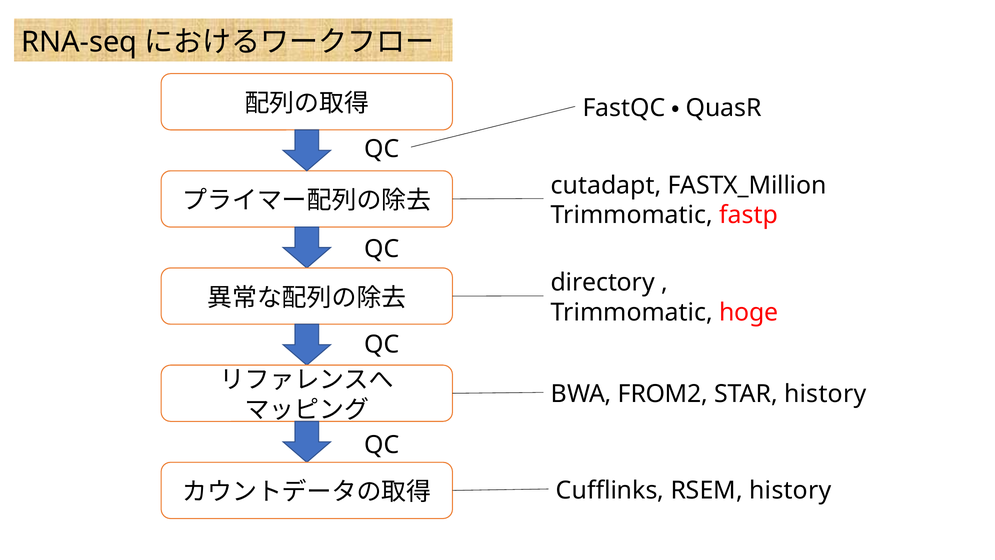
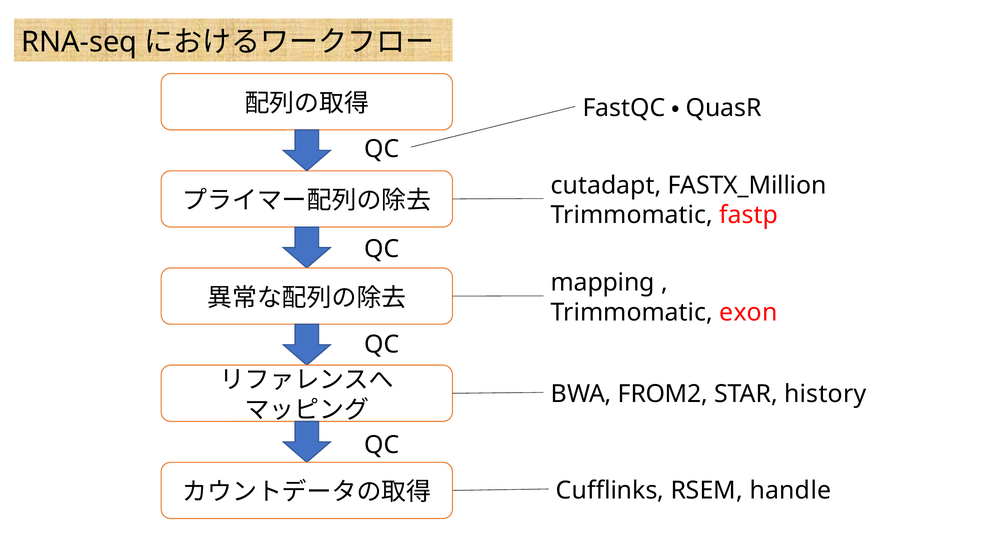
directory: directory -> mapping
hoge: hoge -> exon
RSEM history: history -> handle
